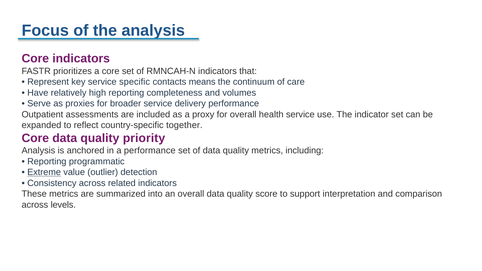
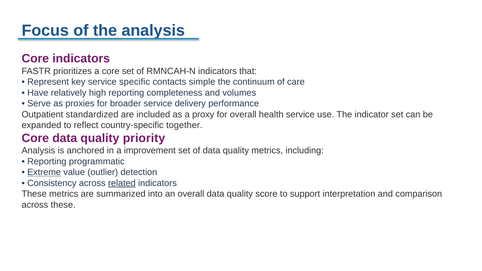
means: means -> simple
assessments: assessments -> standardized
a performance: performance -> improvement
related underline: none -> present
across levels: levels -> these
